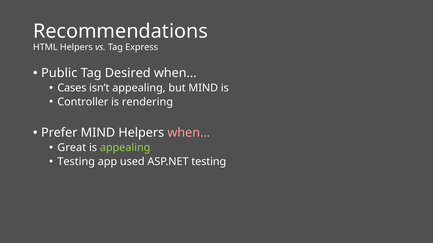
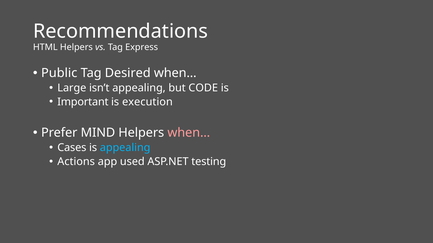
Cases: Cases -> Large
but MIND: MIND -> CODE
Controller: Controller -> Important
rendering: rendering -> execution
Great: Great -> Cases
appealing at (125, 148) colour: light green -> light blue
Testing at (76, 162): Testing -> Actions
